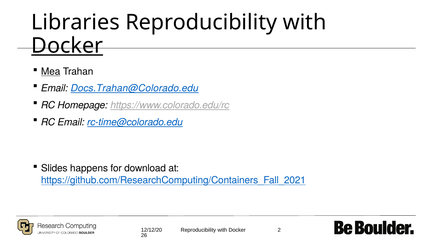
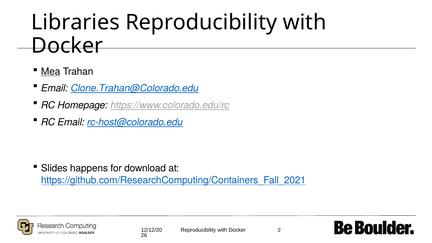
Docker at (67, 46) underline: present -> none
Docs.Trahan@Colorado.edu: Docs.Trahan@Colorado.edu -> Clone.Trahan@Colorado.edu
rc-time@colorado.edu: rc-time@colorado.edu -> rc-host@colorado.edu
